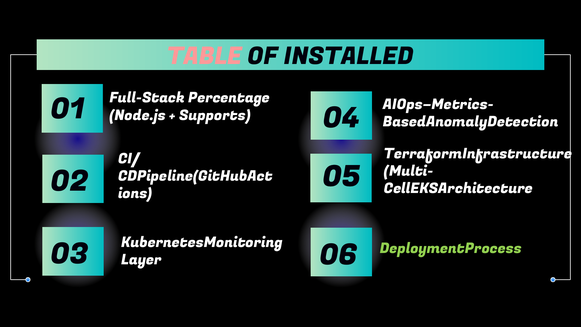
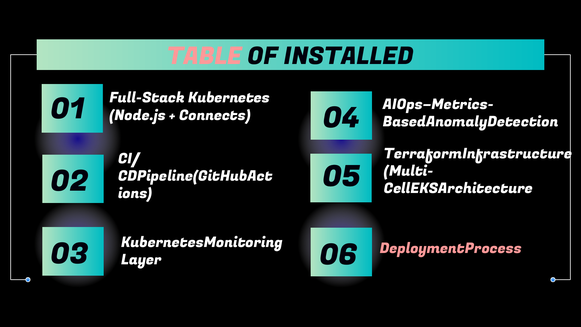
Percentage: Percentage -> Kubernetes
Supports: Supports -> Connects
DeploymentProcess colour: light green -> pink
